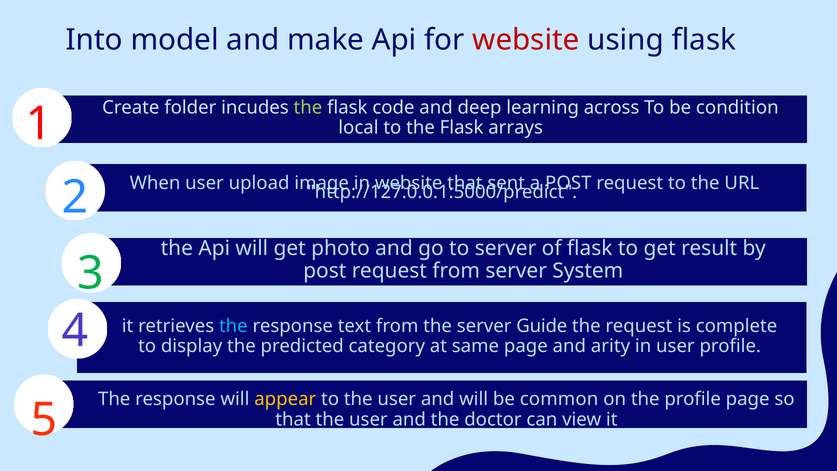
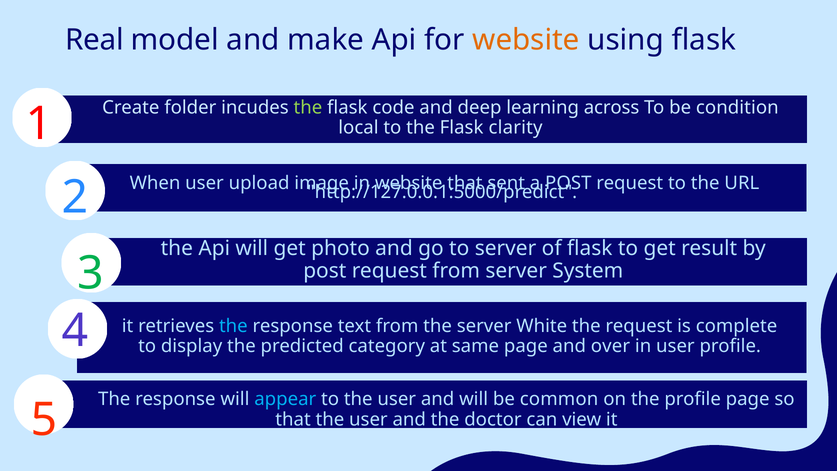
Into: Into -> Real
website at (526, 40) colour: red -> orange
arrays: arrays -> clarity
Guide: Guide -> White
arity: arity -> over
appear colour: yellow -> light blue
